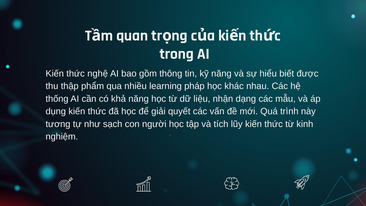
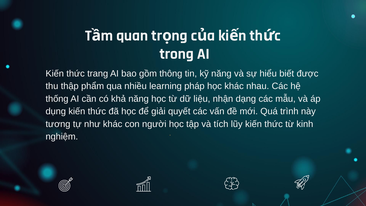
nghệ: nghệ -> trang
như sạch: sạch -> khác
